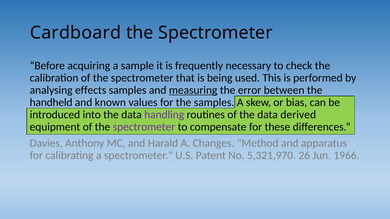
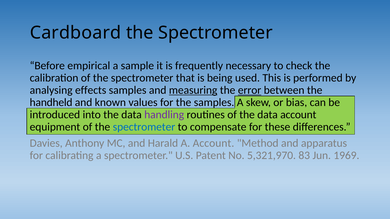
acquiring: acquiring -> empirical
error underline: none -> present
data derived: derived -> account
spectrometer at (144, 127) colour: purple -> blue
A Changes: Changes -> Account
26: 26 -> 83
1966: 1966 -> 1969
